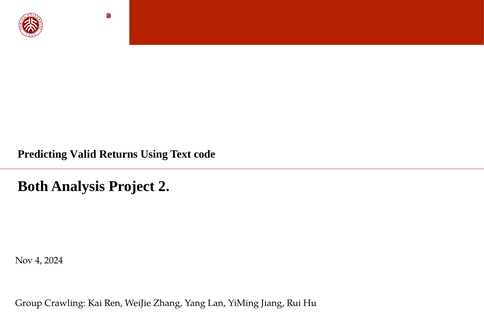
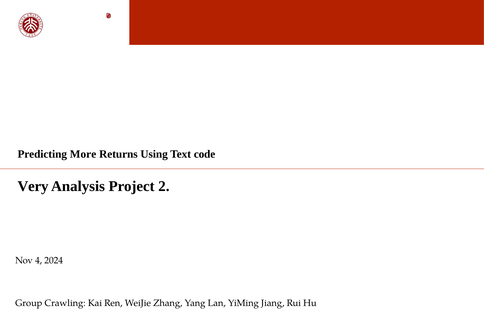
Valid: Valid -> More
Both: Both -> Very
